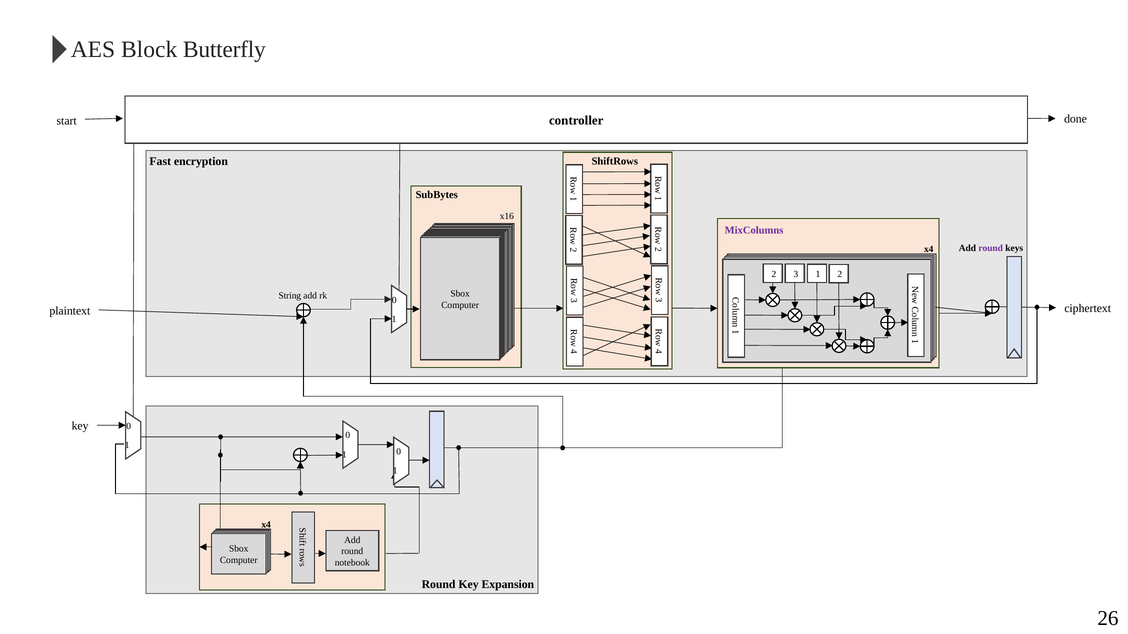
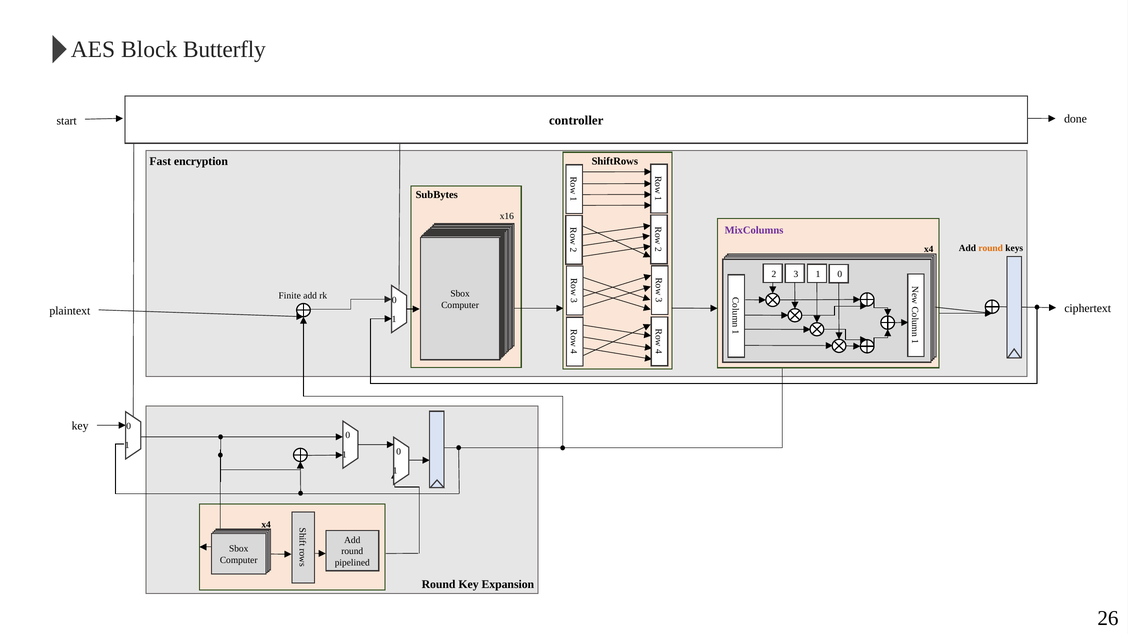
round at (991, 249) colour: purple -> orange
3 2: 2 -> 0
String: String -> Finite
notebook: notebook -> pipelined
